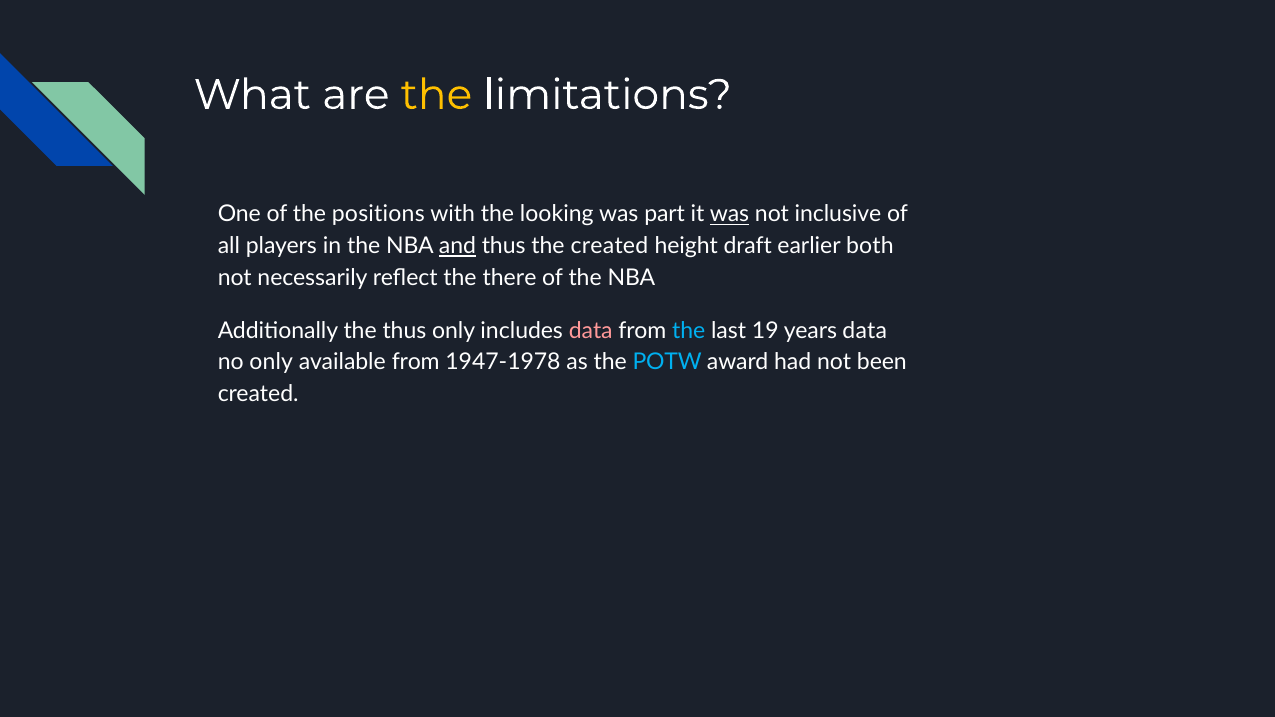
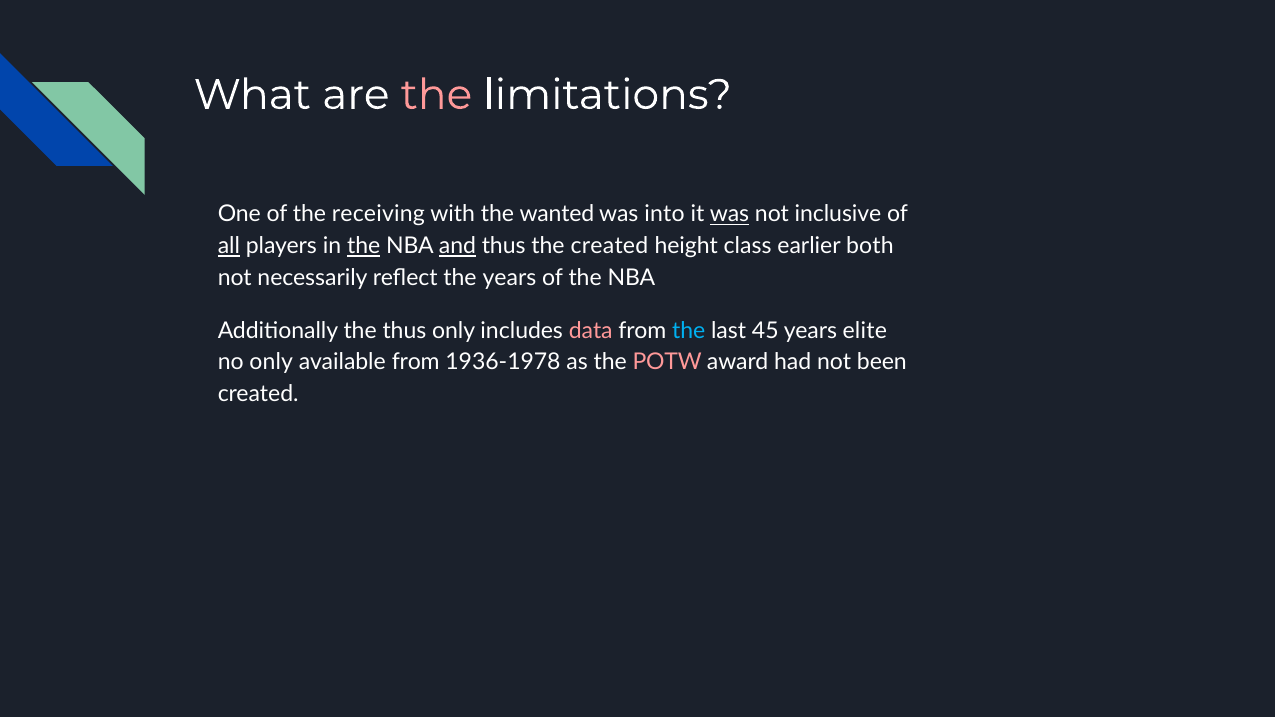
the at (436, 95) colour: yellow -> pink
positions: positions -> receiving
looking: looking -> wanted
part: part -> into
all underline: none -> present
the at (364, 246) underline: none -> present
draft: draft -> class
the there: there -> years
19: 19 -> 45
years data: data -> elite
1947-1978: 1947-1978 -> 1936-1978
POTW colour: light blue -> pink
